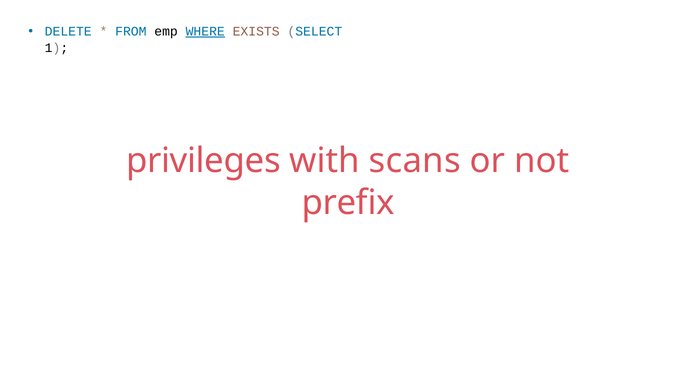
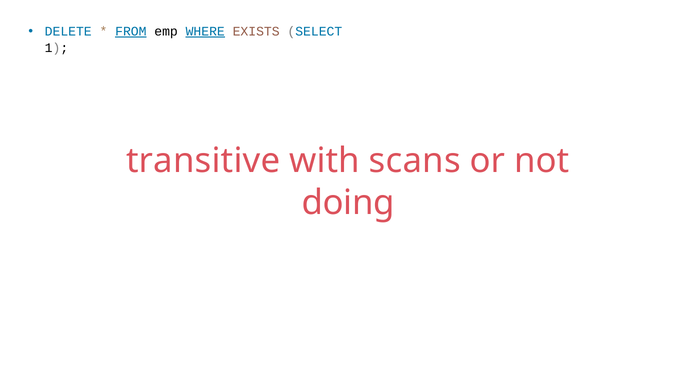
FROM underline: none -> present
privileges: privileges -> transitive
prefix: prefix -> doing
